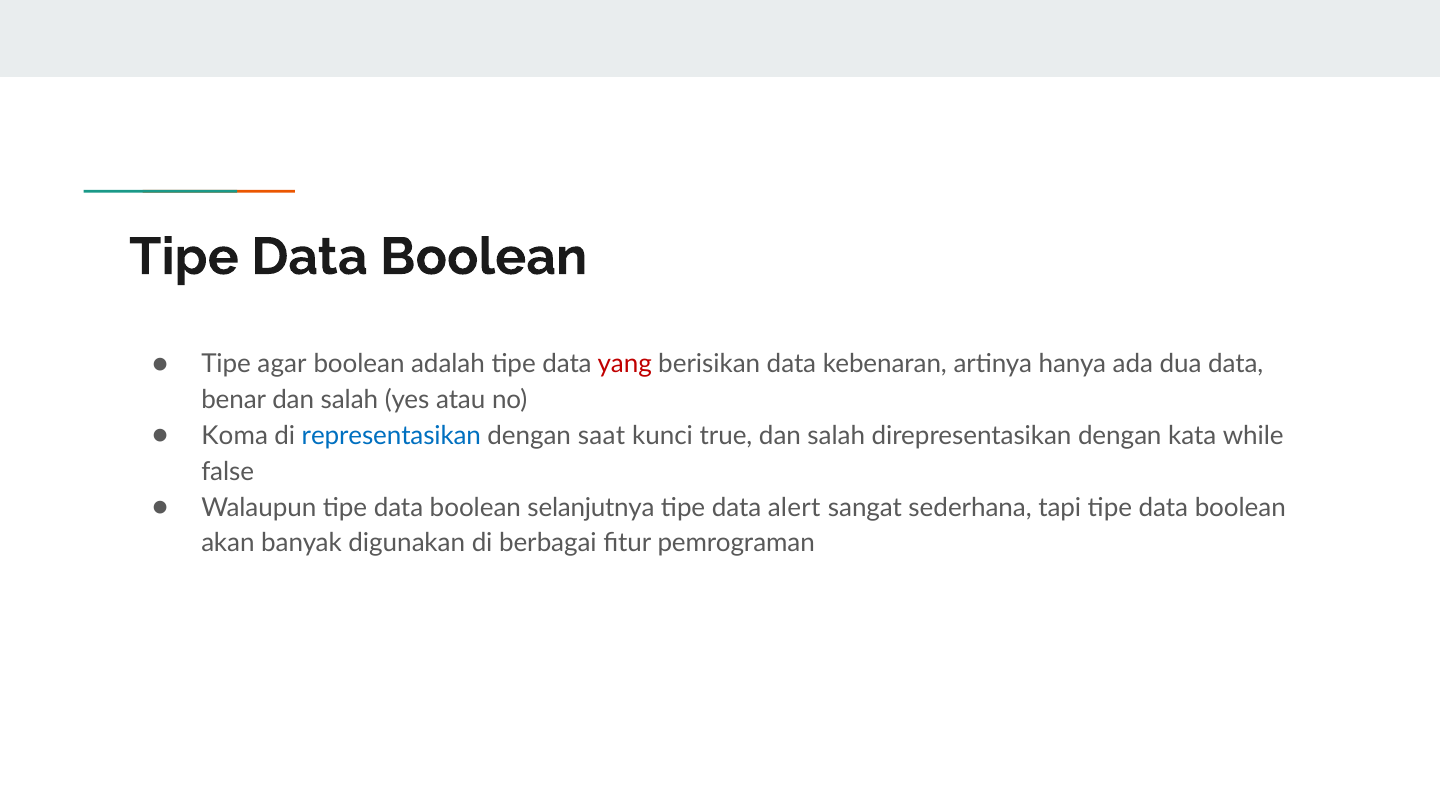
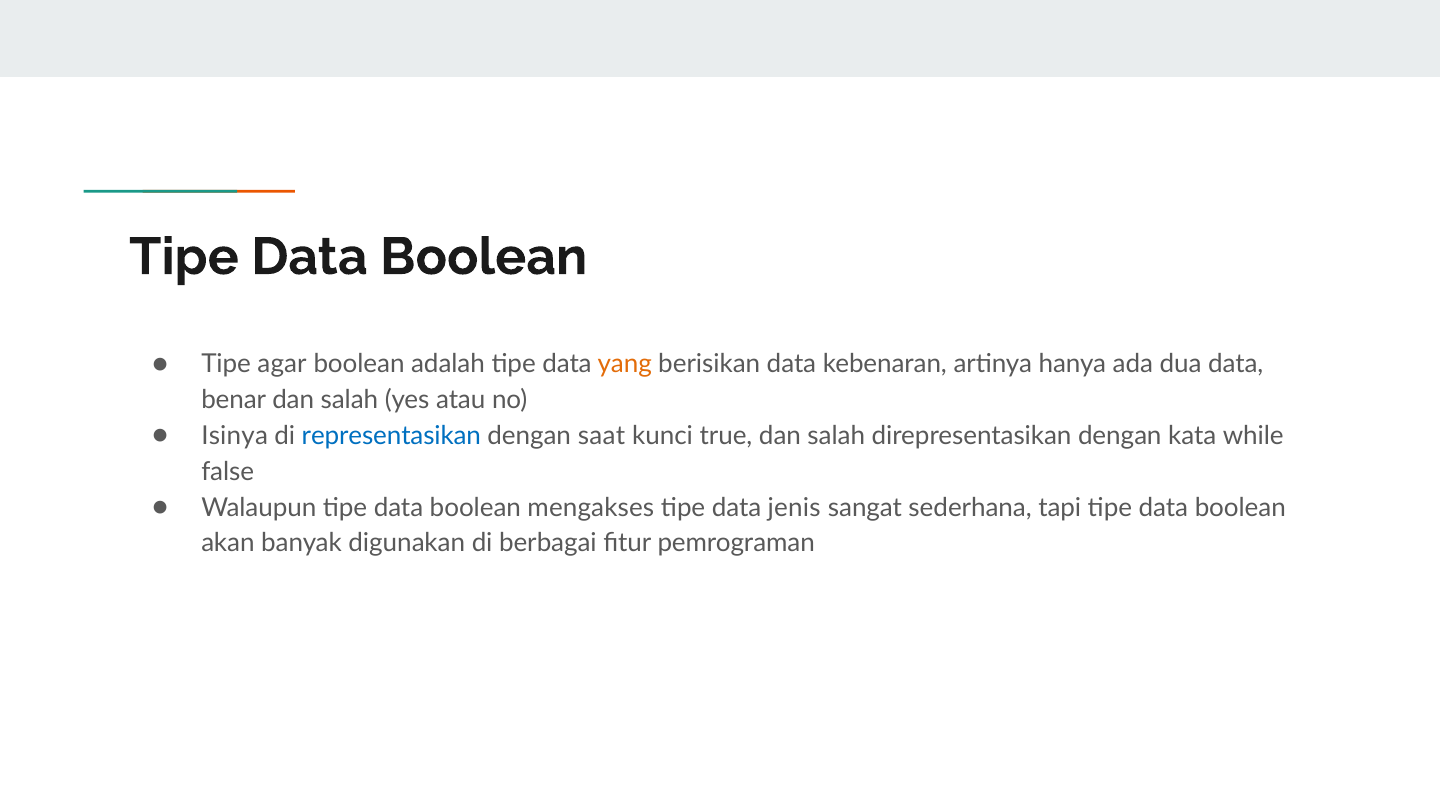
yang colour: red -> orange
Koma: Koma -> Isinya
selanjutnya: selanjutnya -> mengakses
alert: alert -> jenis
